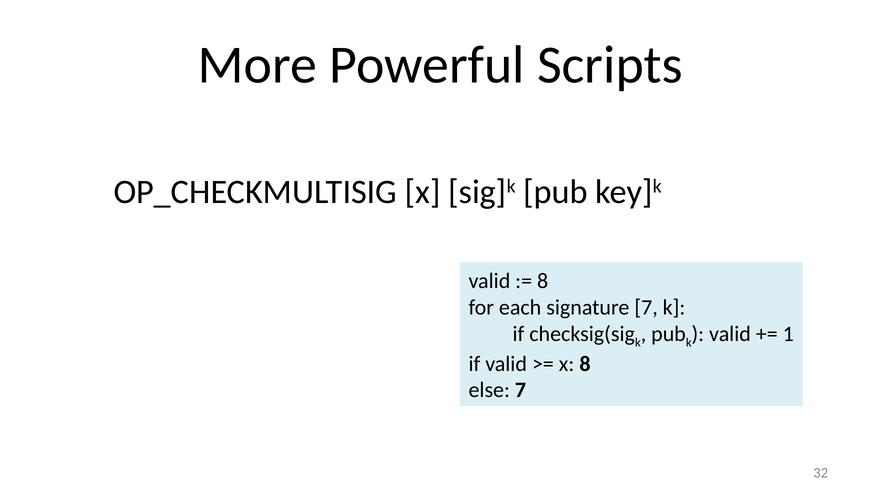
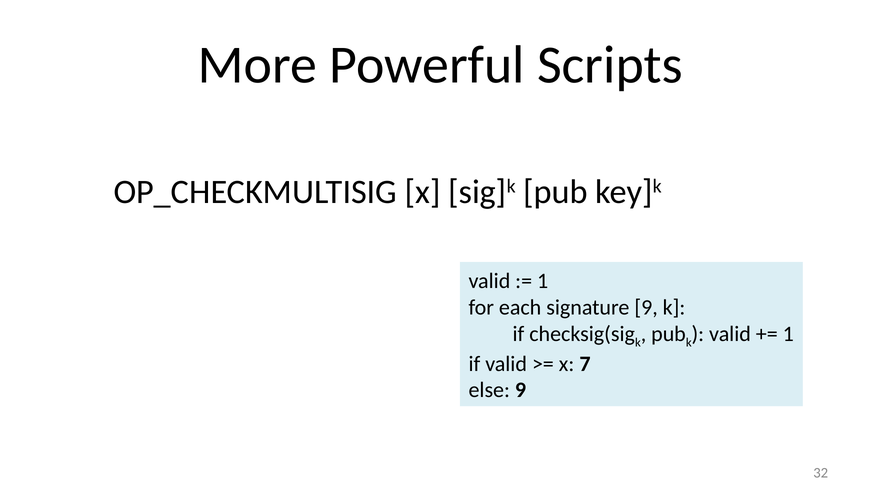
8 at (543, 281): 8 -> 1
signature 7: 7 -> 9
x 8: 8 -> 7
else 7: 7 -> 9
